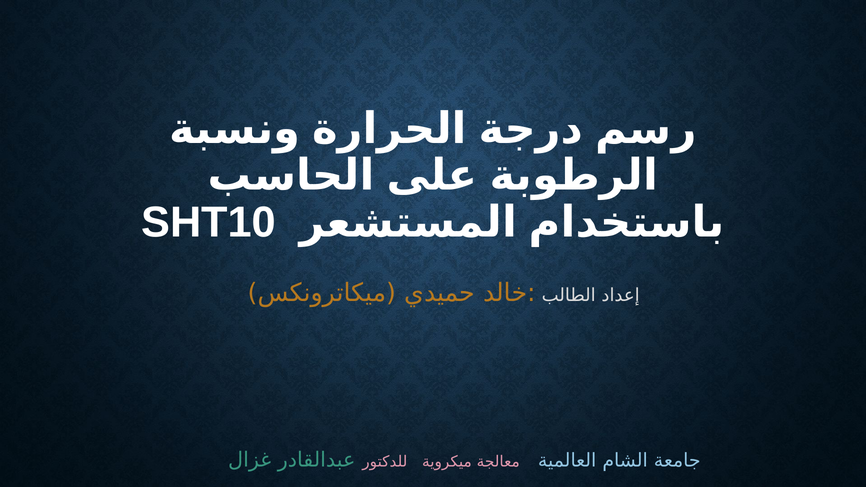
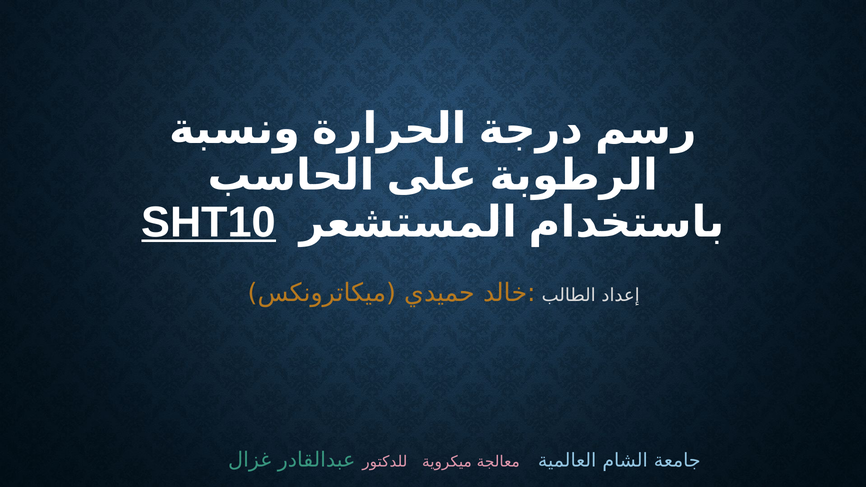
SHT10 underline: none -> present
